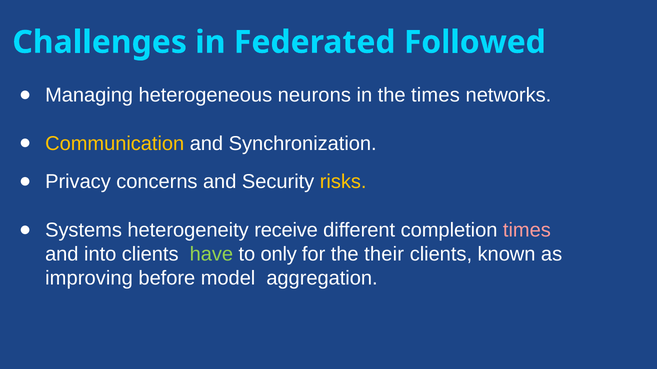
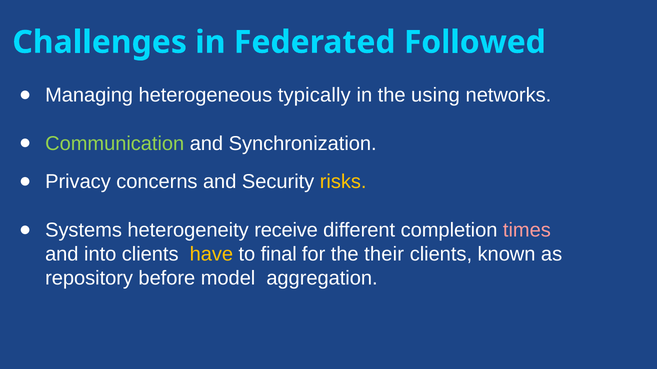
neurons: neurons -> typically
the times: times -> using
Communication colour: yellow -> light green
have colour: light green -> yellow
only: only -> final
improving: improving -> repository
